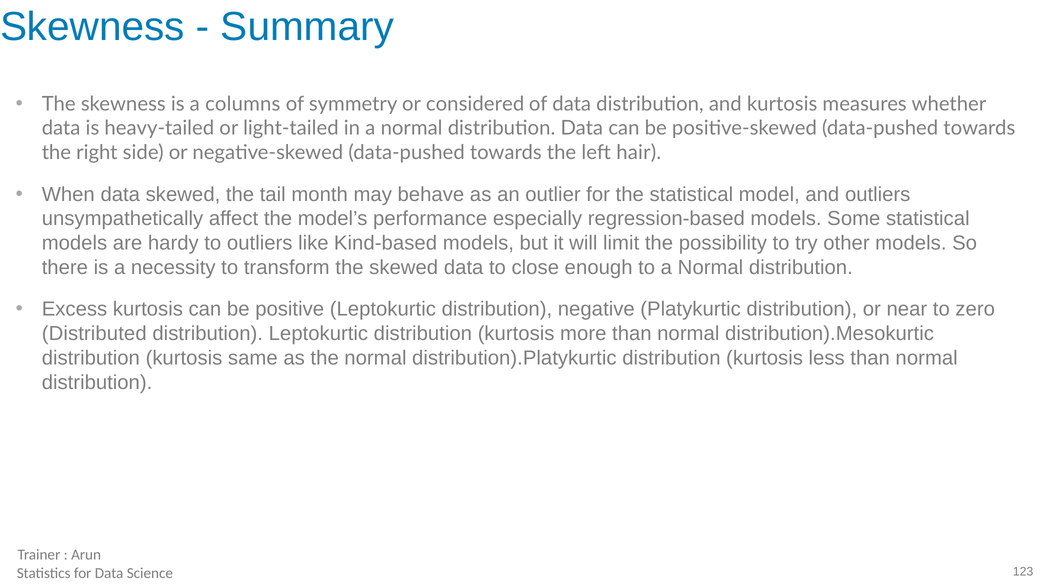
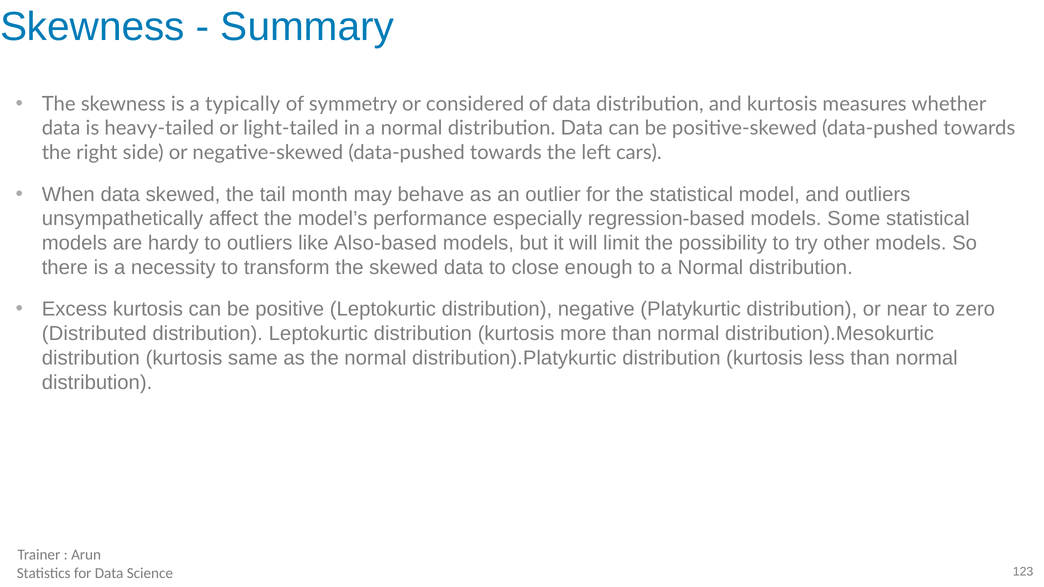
columns: columns -> typically
hair: hair -> cars
Kind-based: Kind-based -> Also-based
